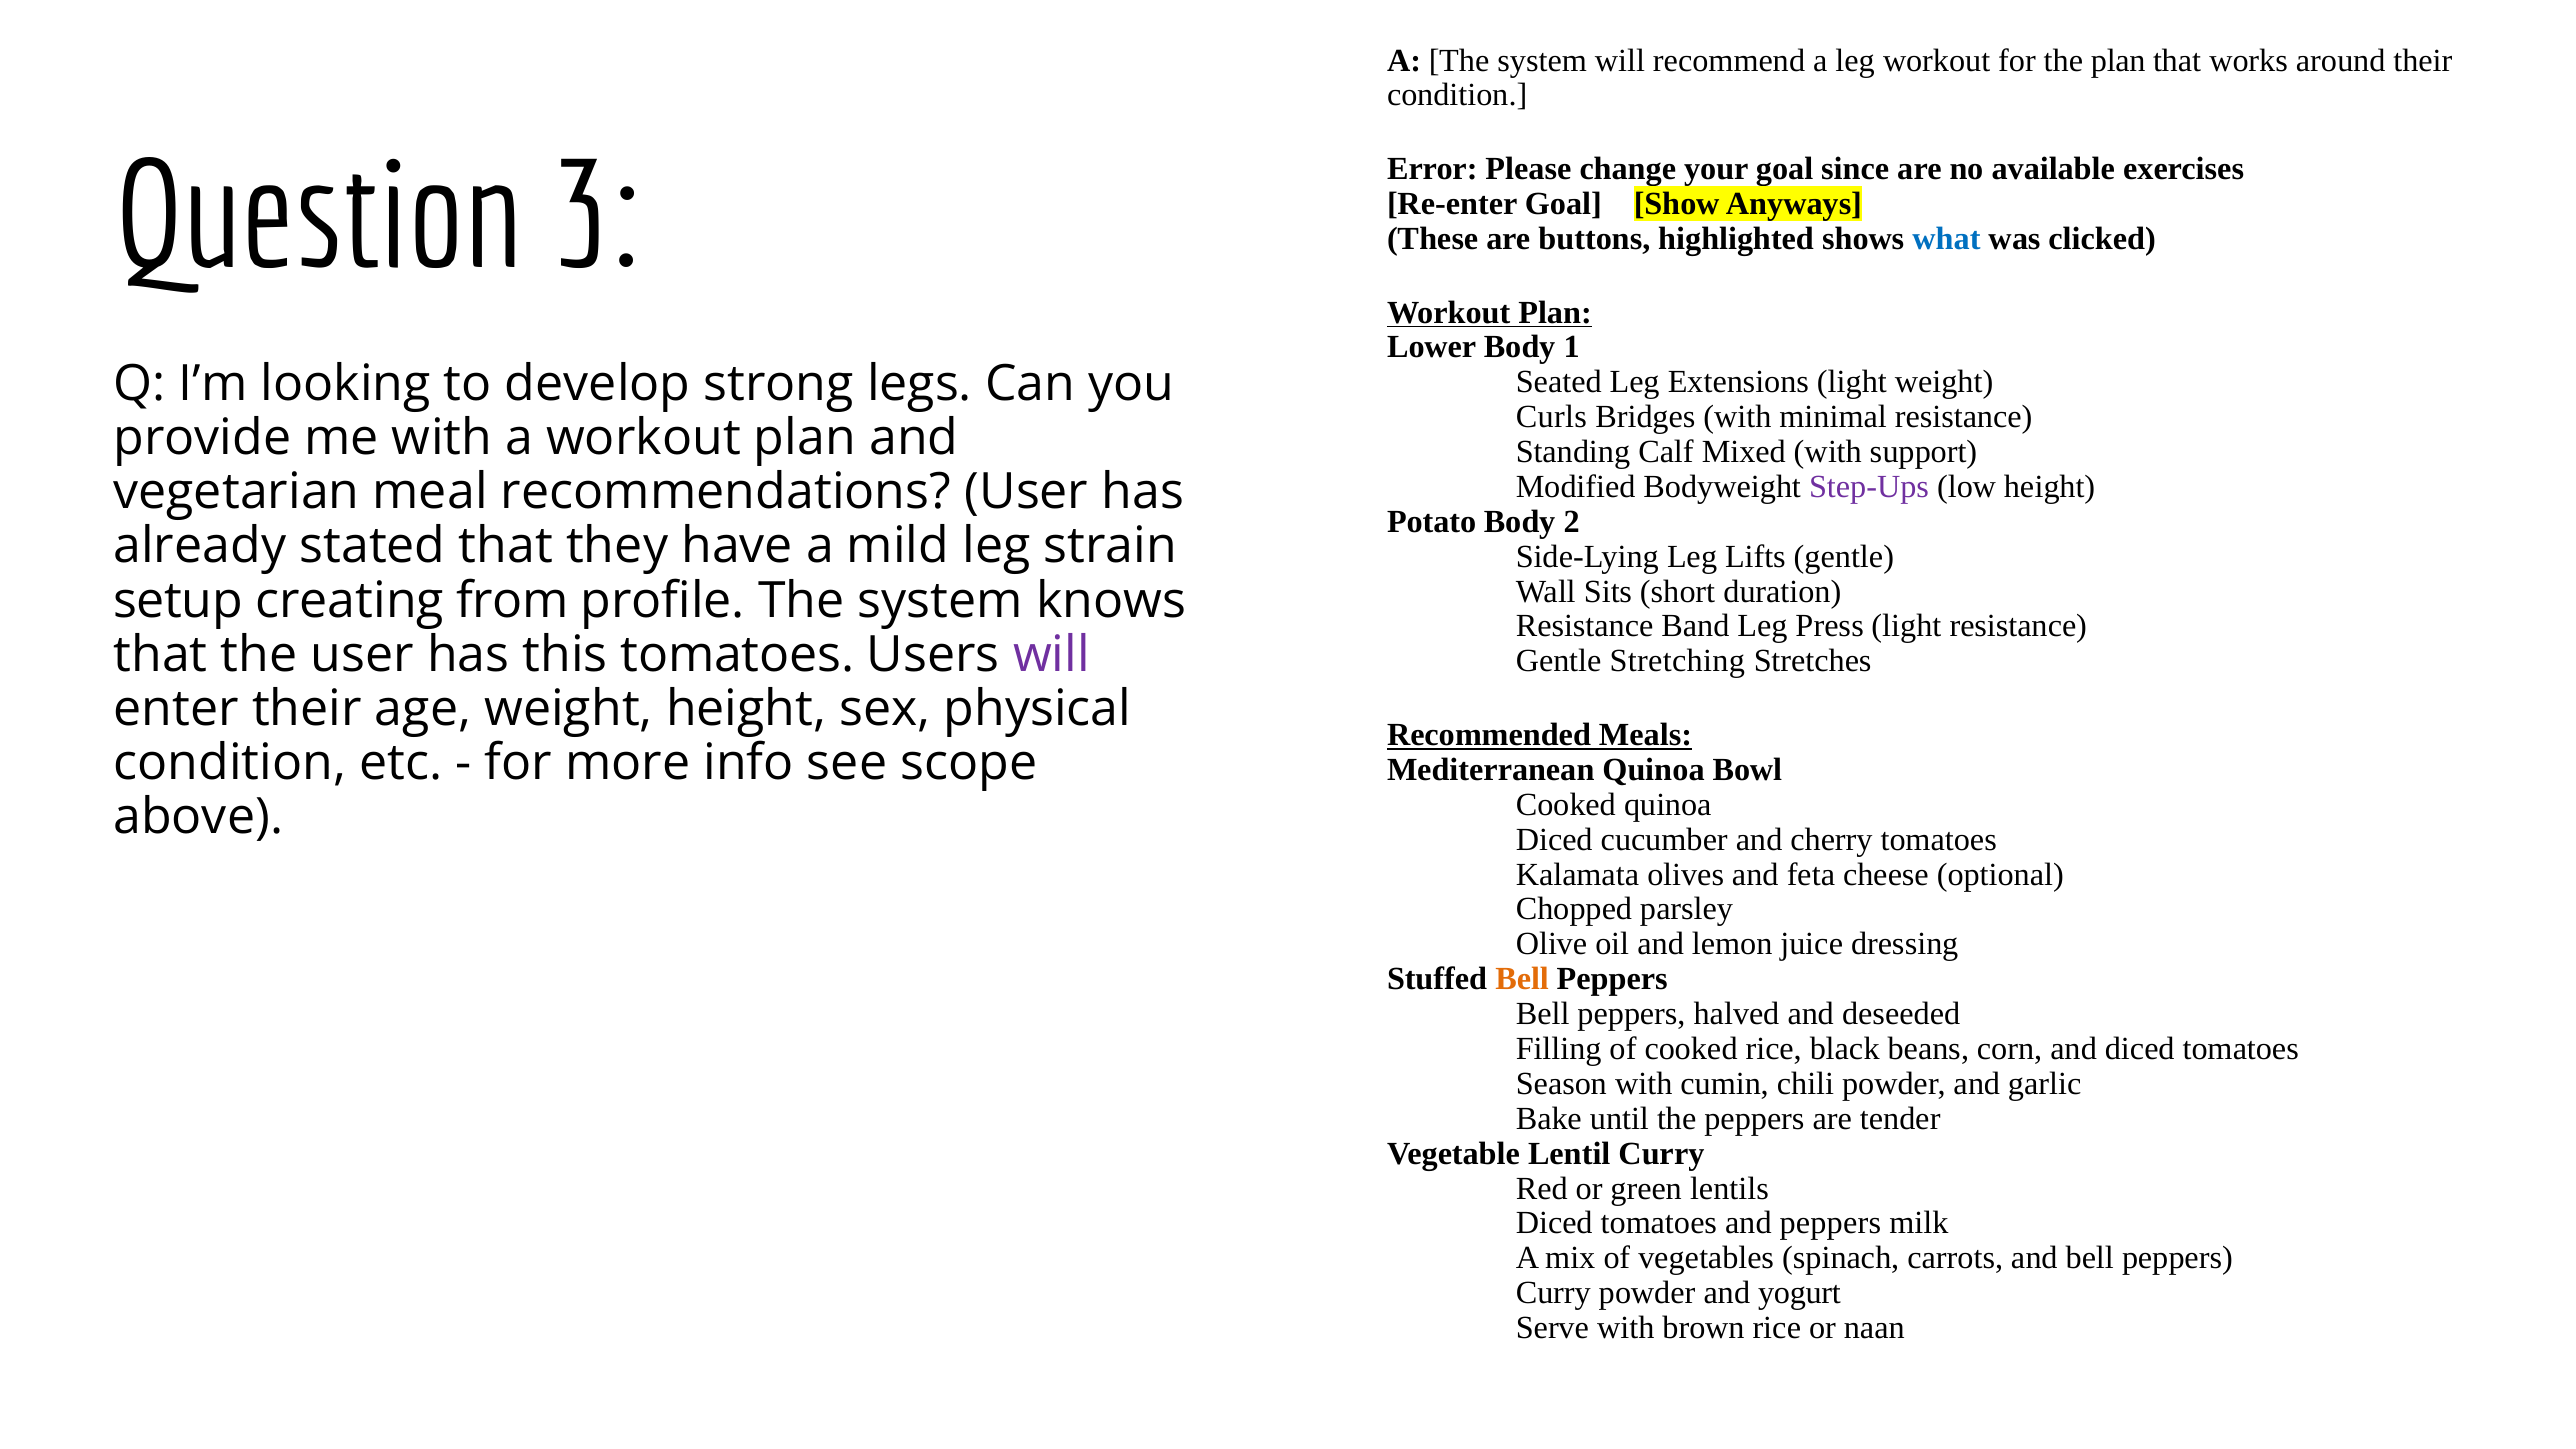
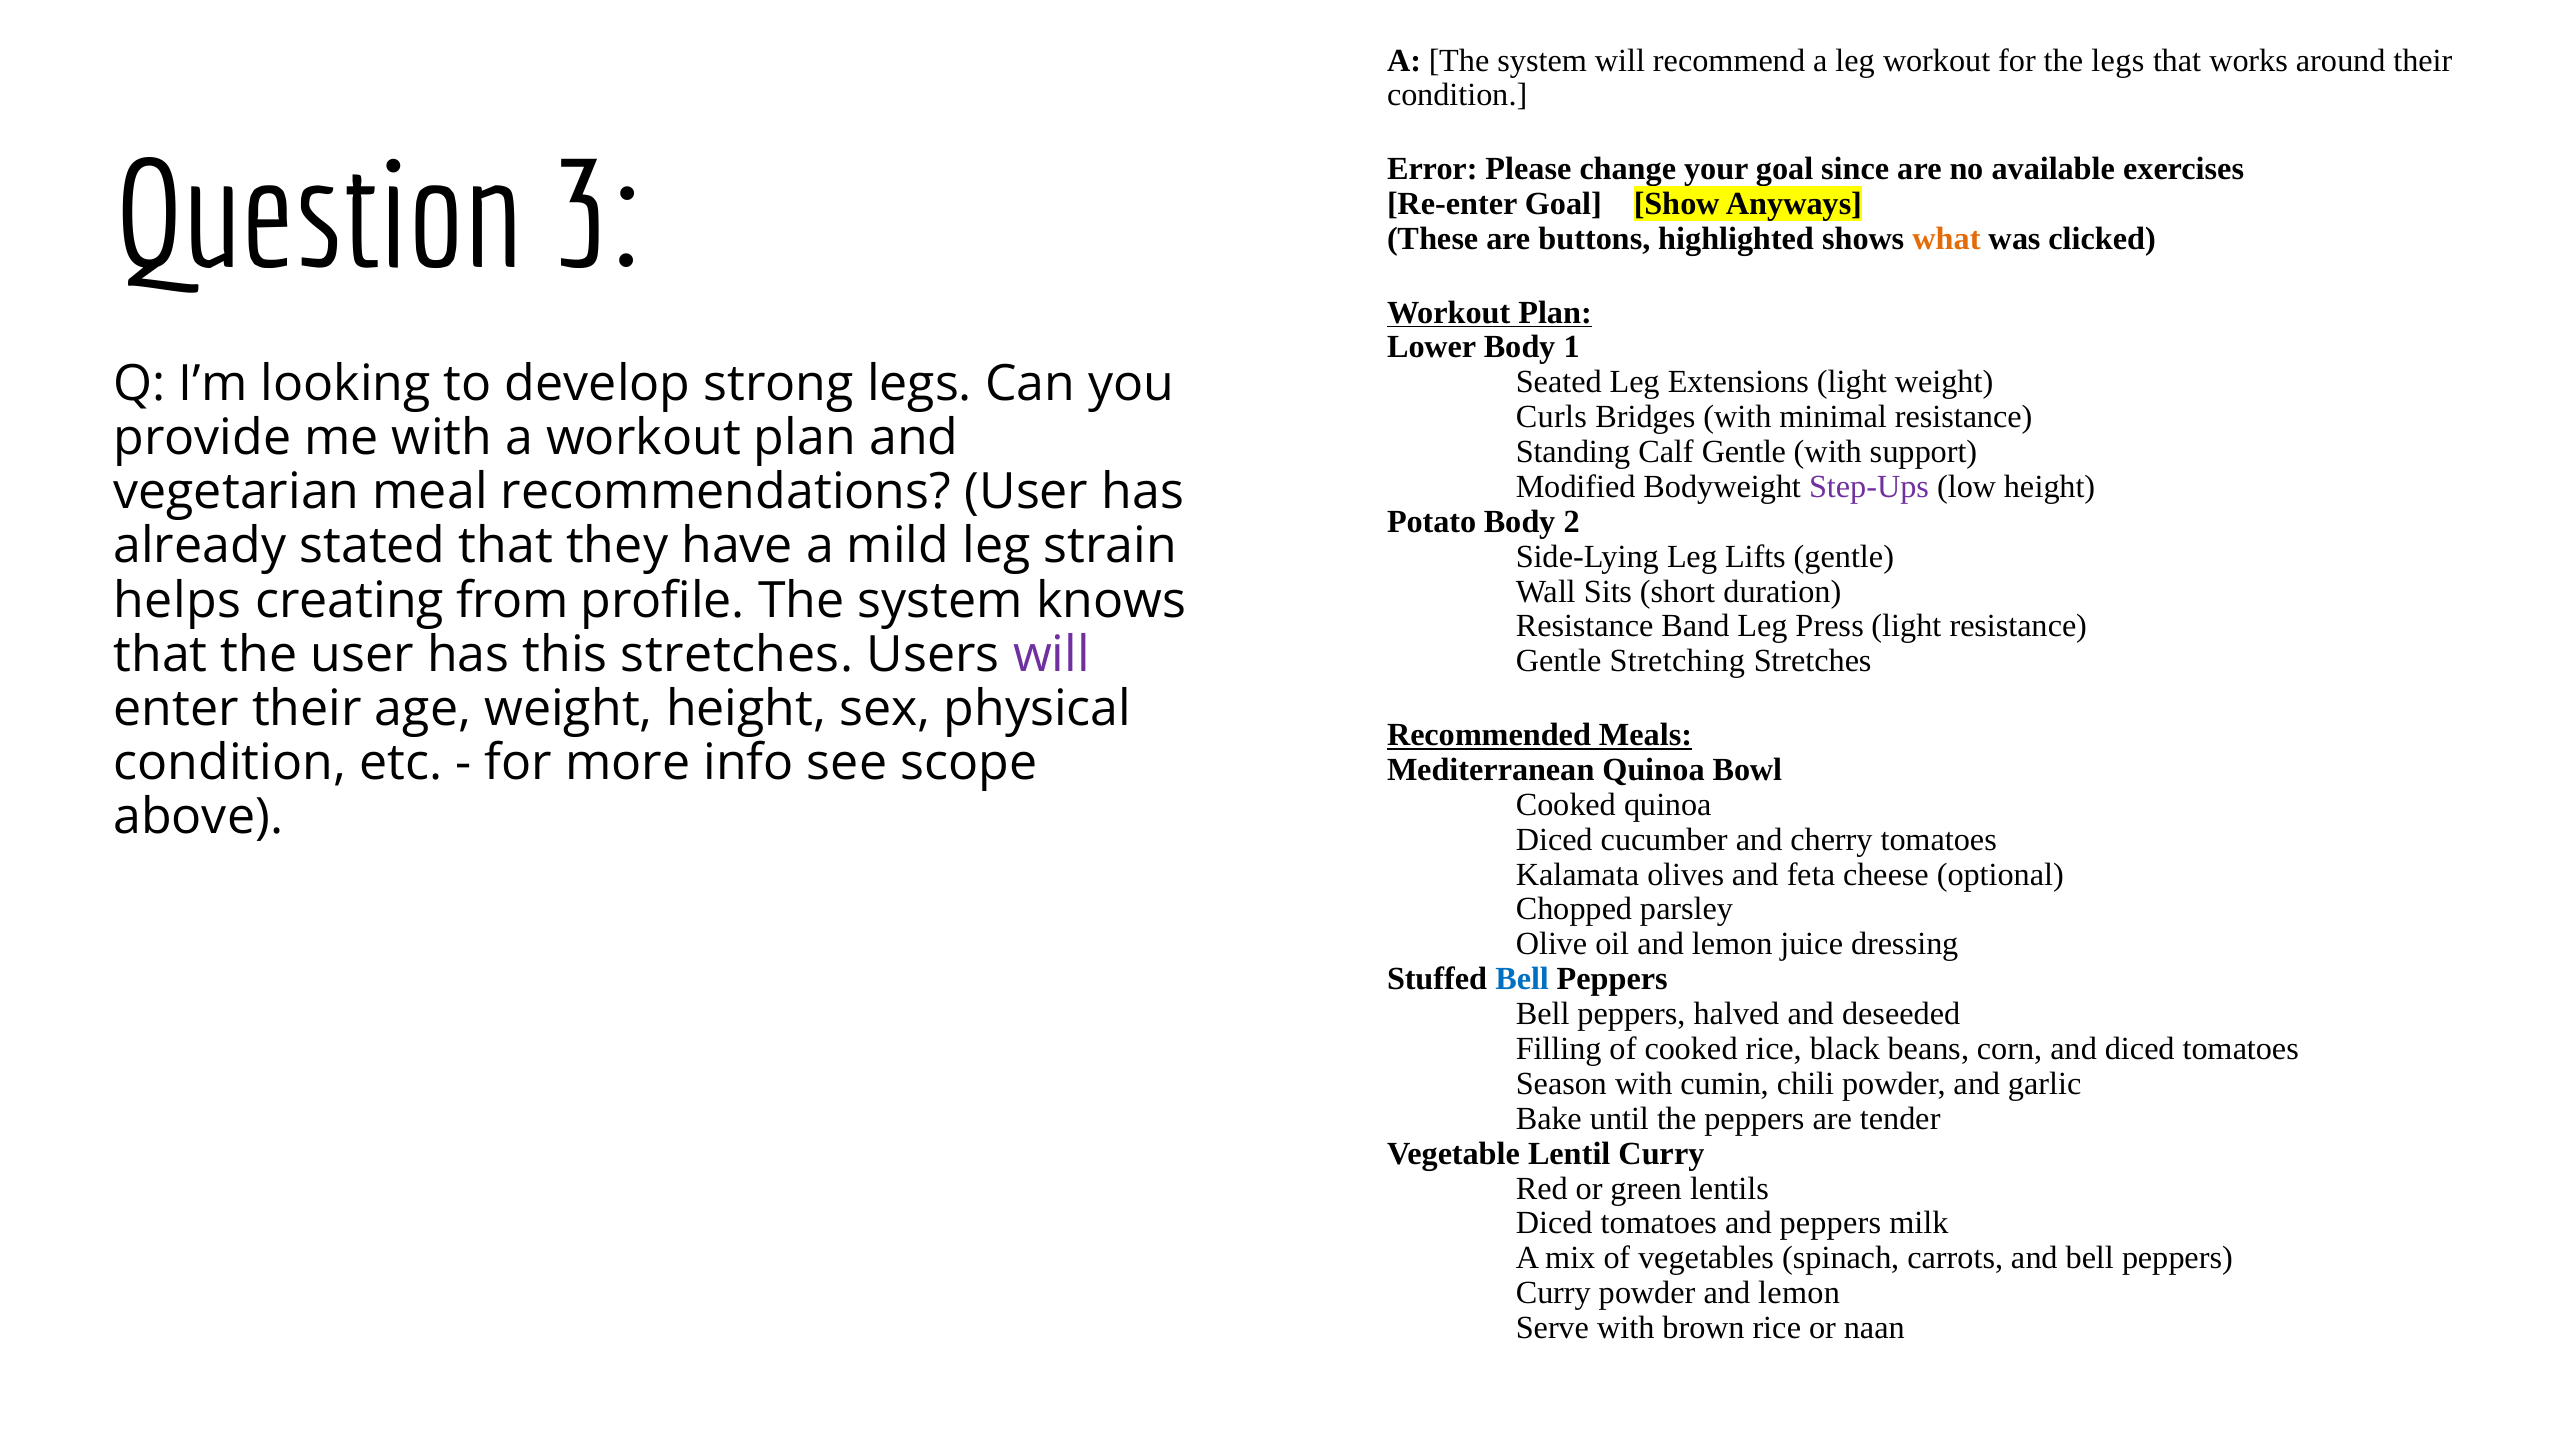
the plan: plan -> legs
what colour: blue -> orange
Calf Mixed: Mixed -> Gentle
setup: setup -> helps
this tomatoes: tomatoes -> stretches
Bell at (1522, 979) colour: orange -> blue
powder and yogurt: yogurt -> lemon
